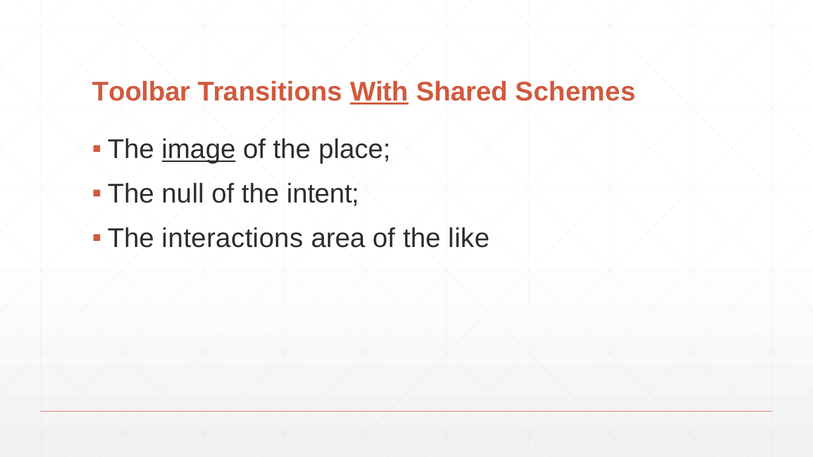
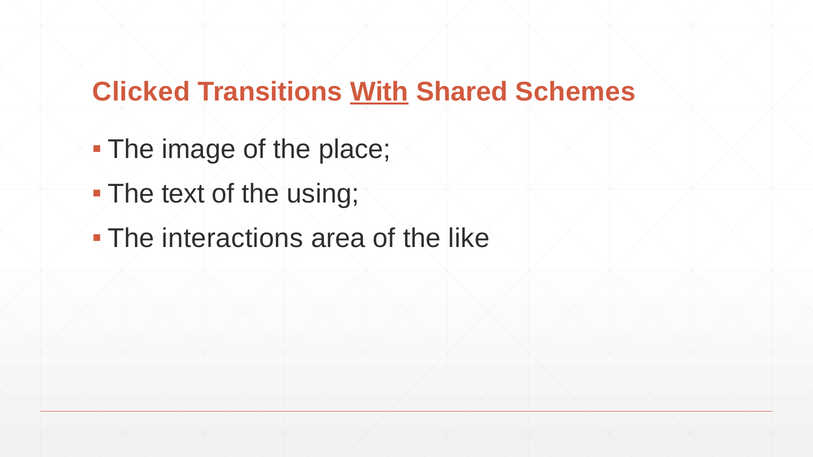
Toolbar: Toolbar -> Clicked
image underline: present -> none
null: null -> text
intent: intent -> using
